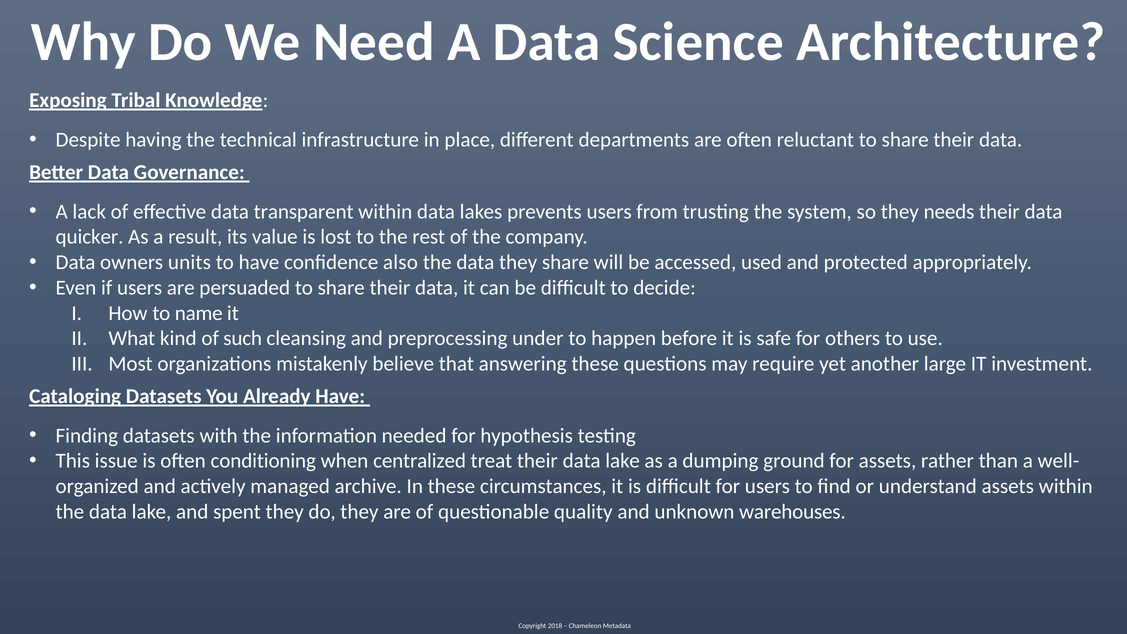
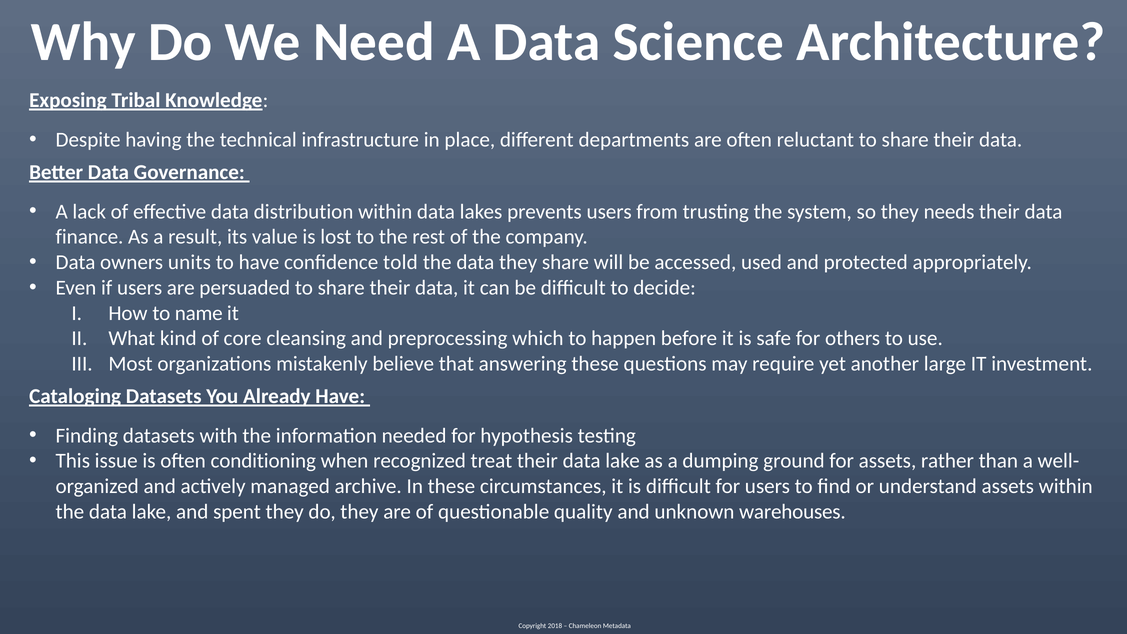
transparent: transparent -> distribution
quicker: quicker -> finance
also: also -> told
such: such -> core
under: under -> which
centralized: centralized -> recognized
